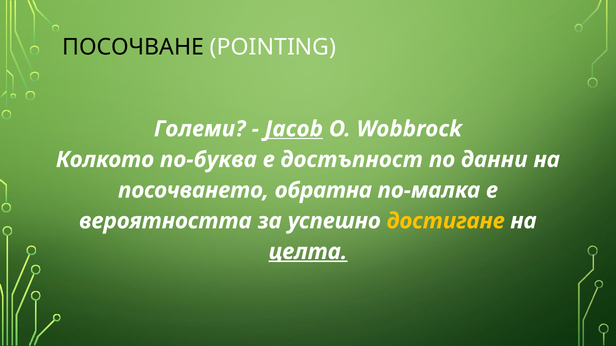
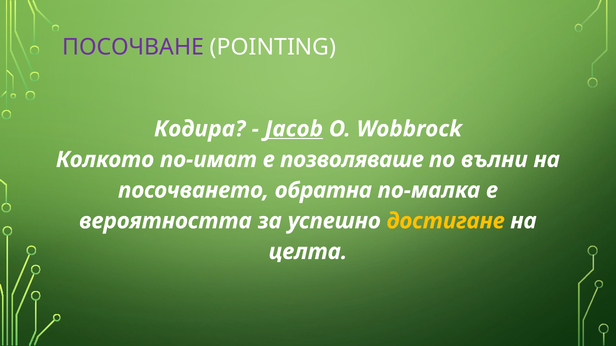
ПОСОЧВАНЕ colour: black -> purple
Големи: Големи -> Кодира
по-буква: по-буква -> по-имат
достъпност: достъпност -> позволяваше
данни: данни -> вълни
целта underline: present -> none
